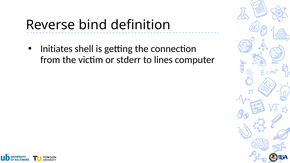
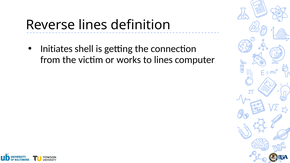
Reverse bind: bind -> lines
stderr: stderr -> works
